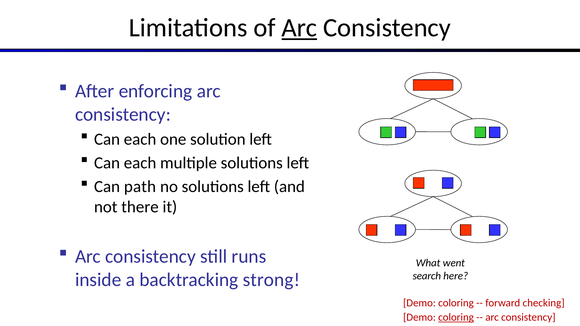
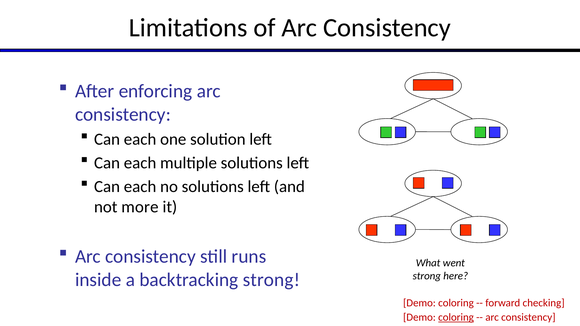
Arc at (299, 28) underline: present -> none
path at (140, 187): path -> each
there: there -> more
search at (427, 276): search -> strong
